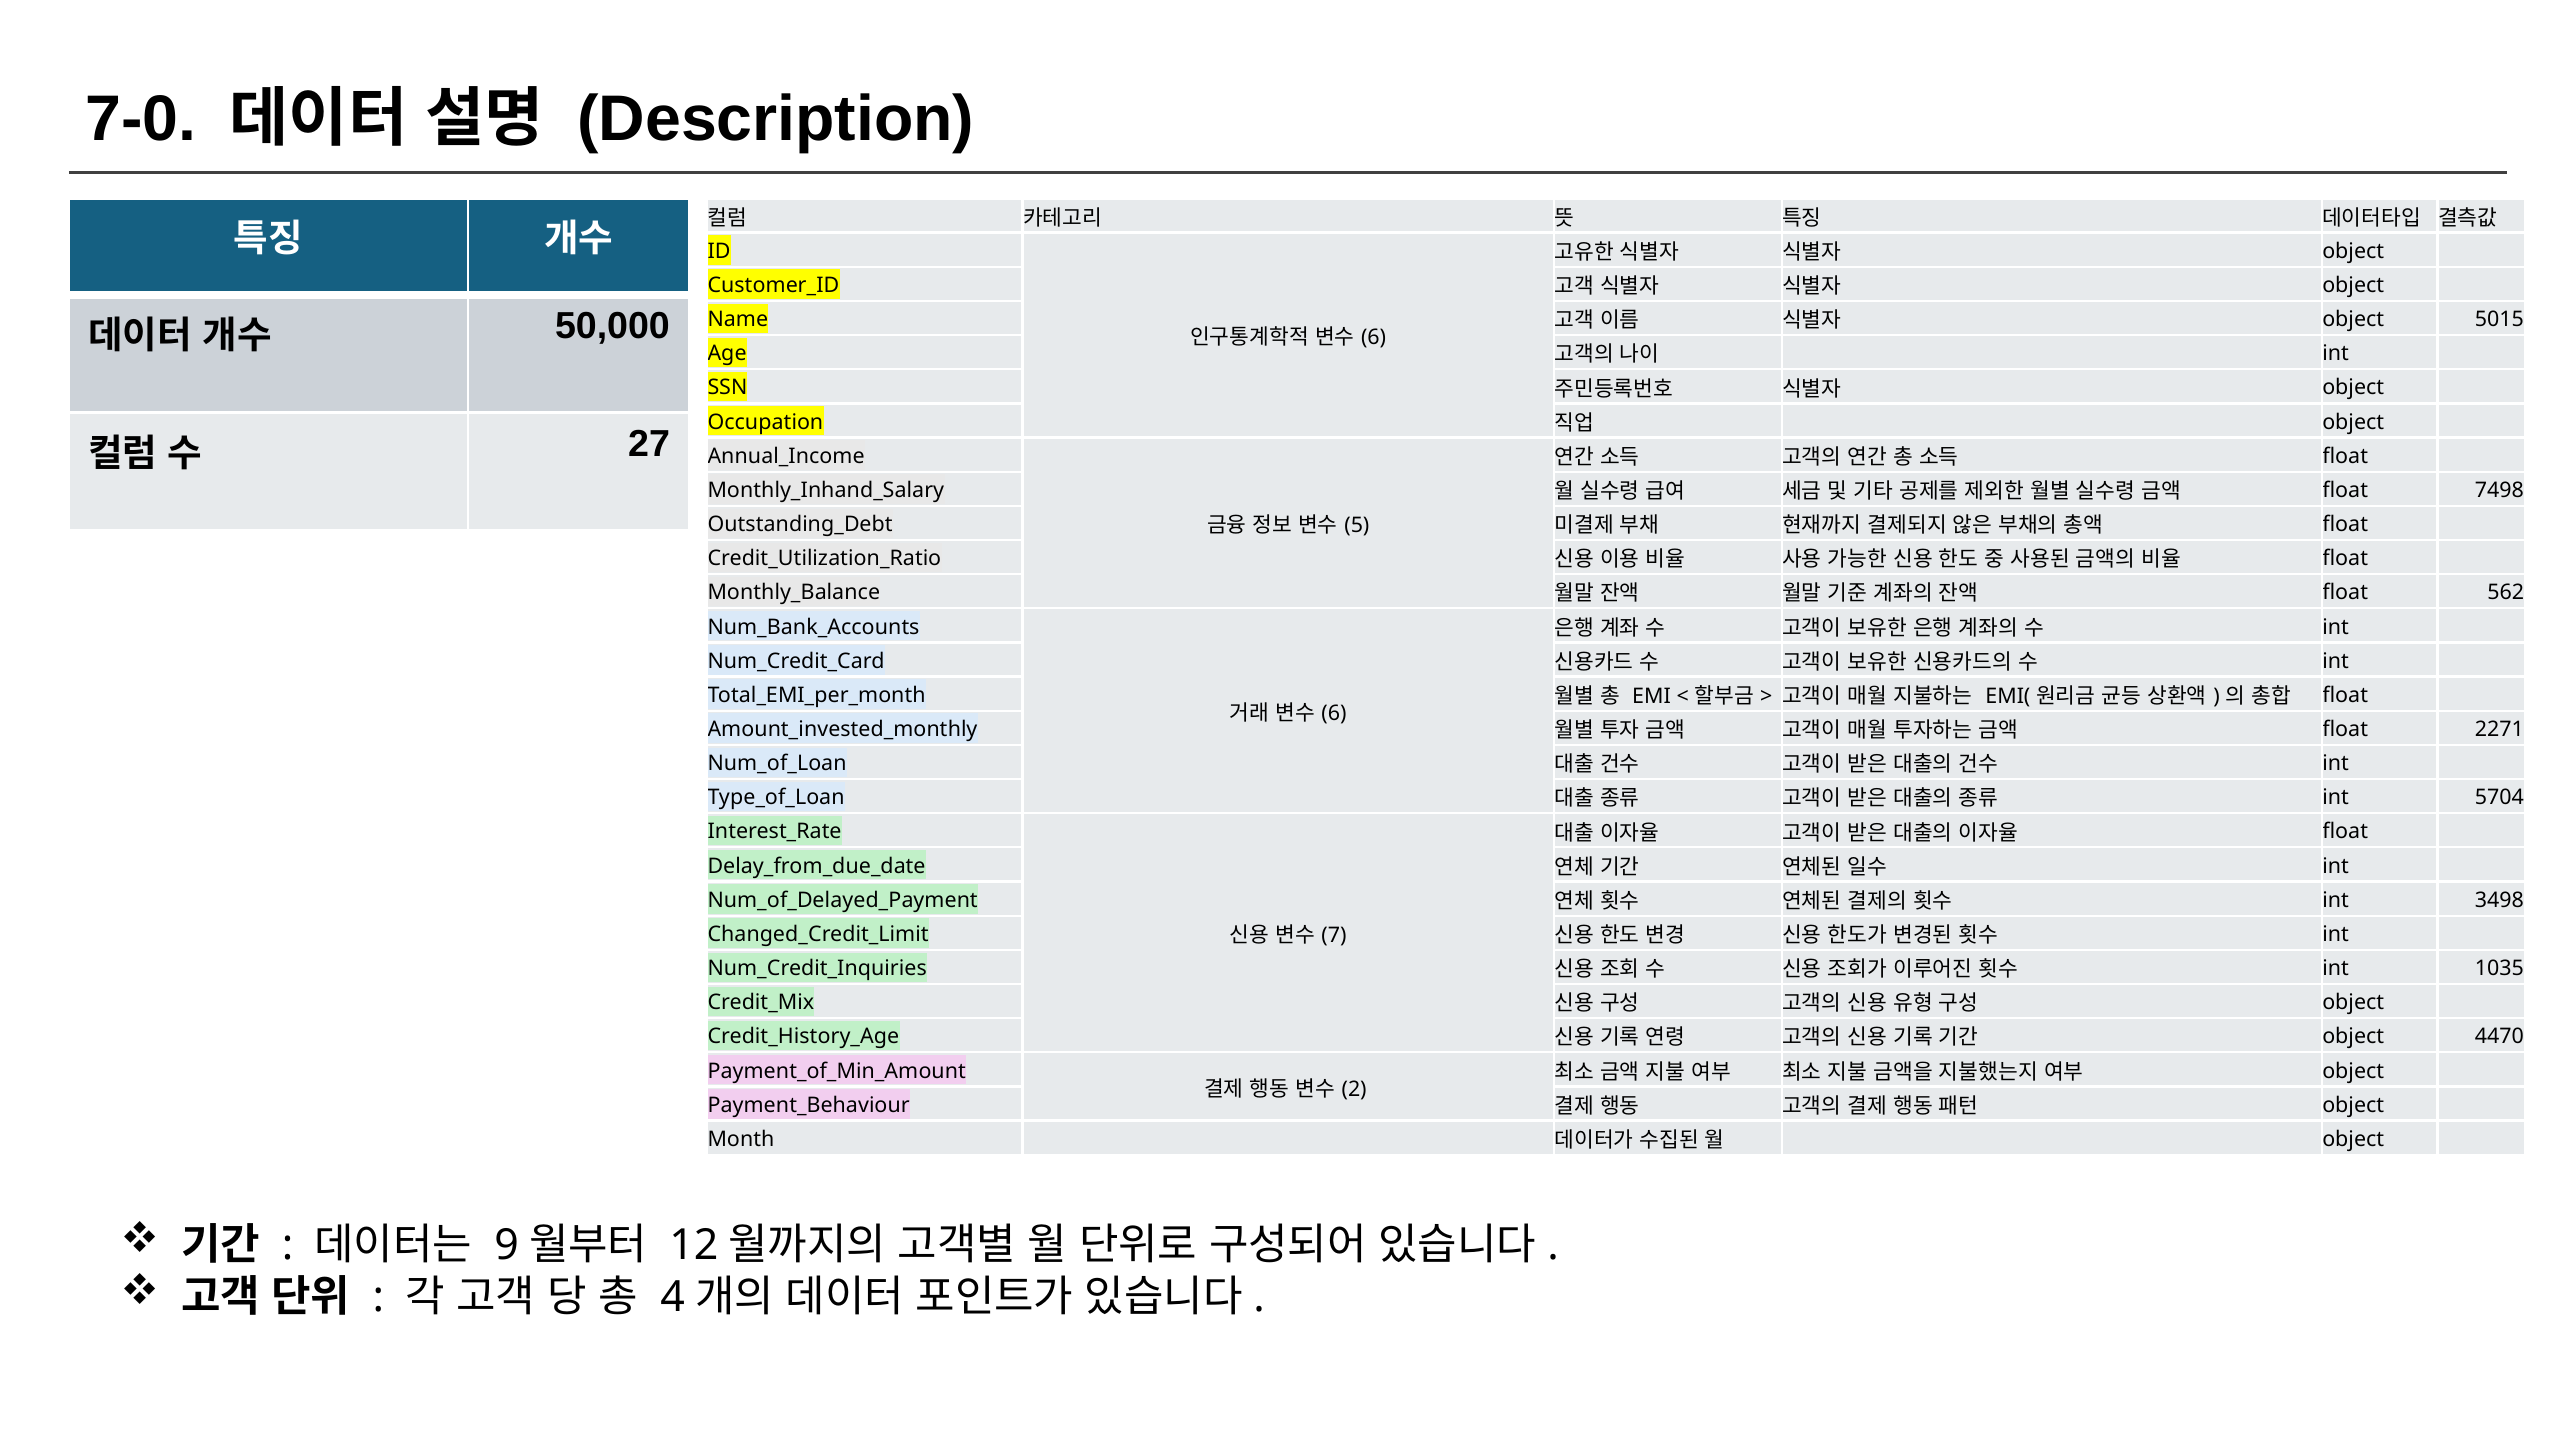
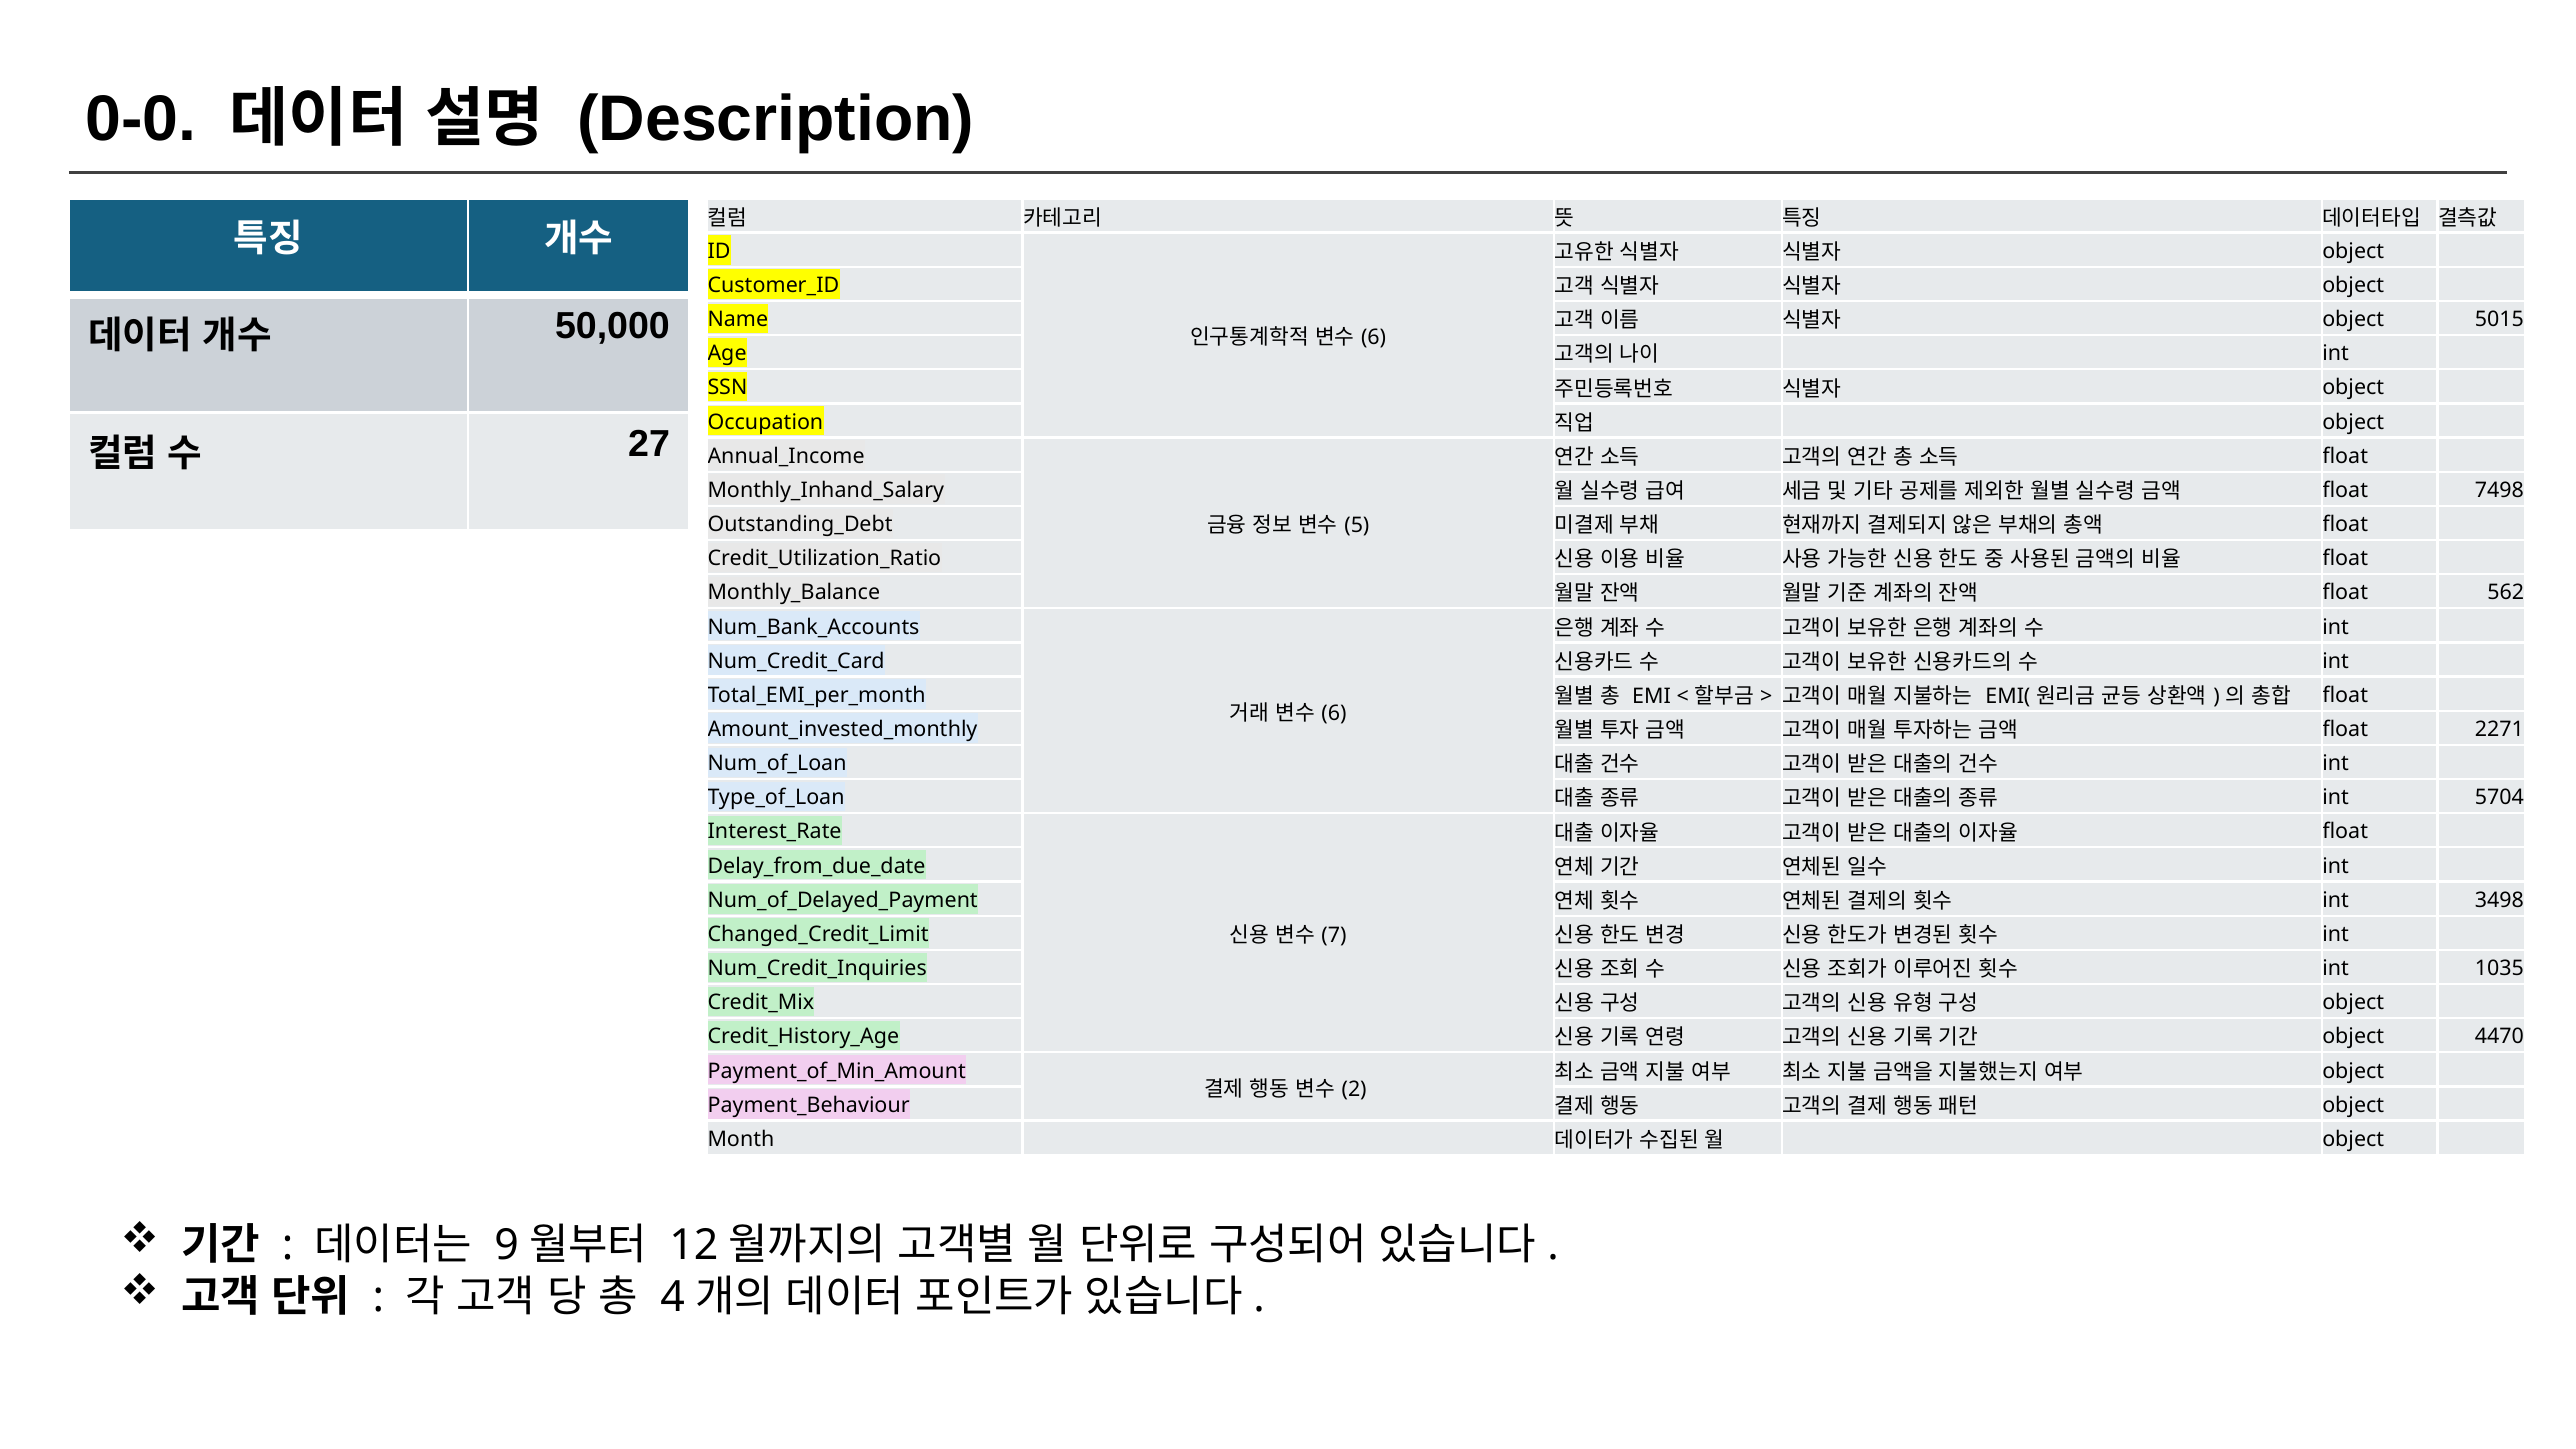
7-0: 7-0 -> 0-0
